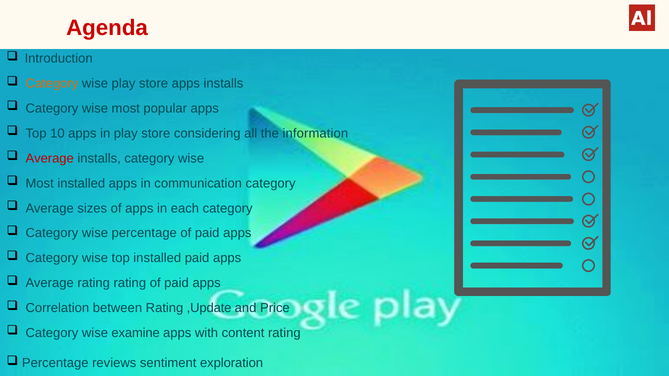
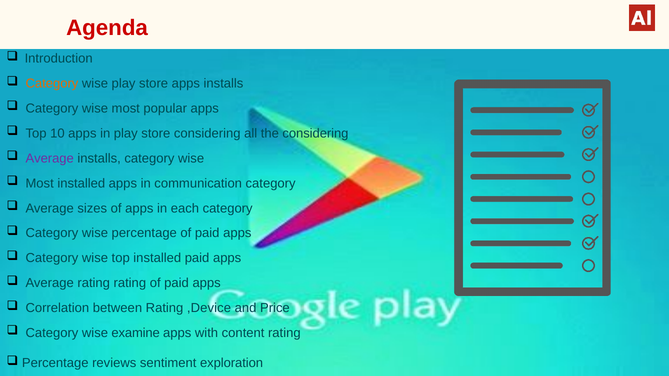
the information: information -> considering
Average at (50, 158) colour: red -> purple
,Update: ,Update -> ,Device
